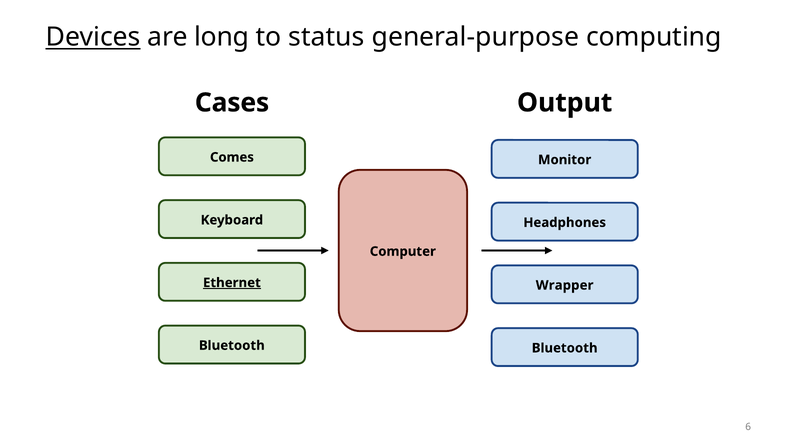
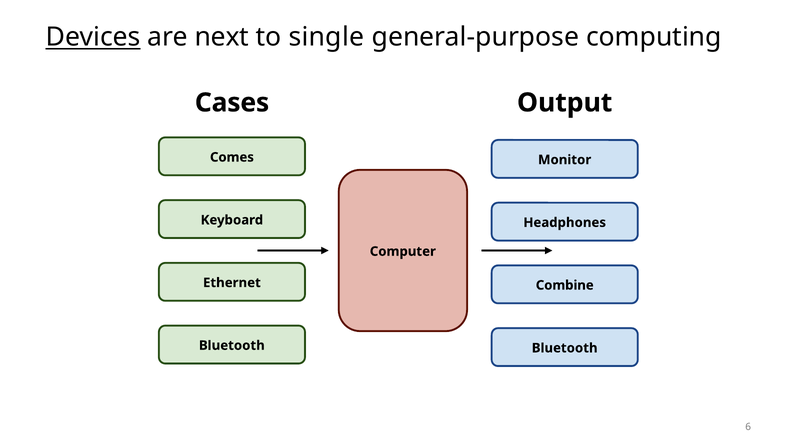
long: long -> next
status: status -> single
Ethernet underline: present -> none
Wrapper: Wrapper -> Combine
